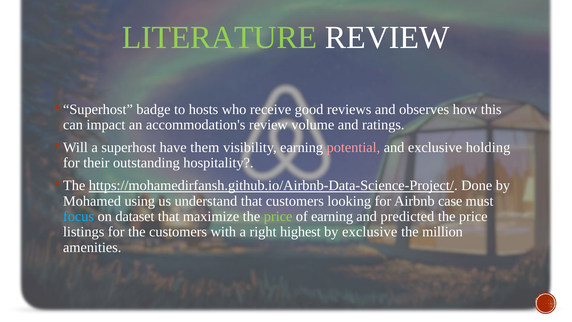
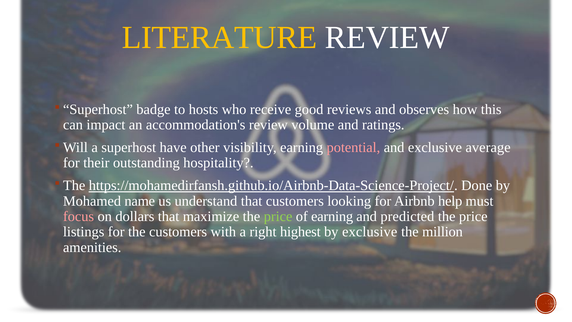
LITERATURE colour: light green -> yellow
them: them -> other
holding: holding -> average
using: using -> name
case: case -> help
focus colour: light blue -> pink
dataset: dataset -> dollars
